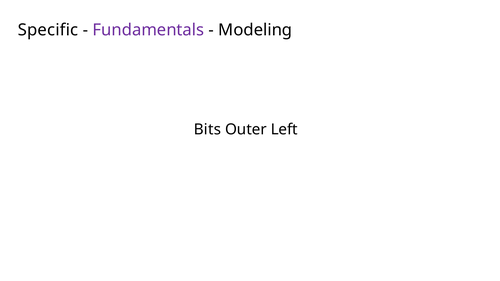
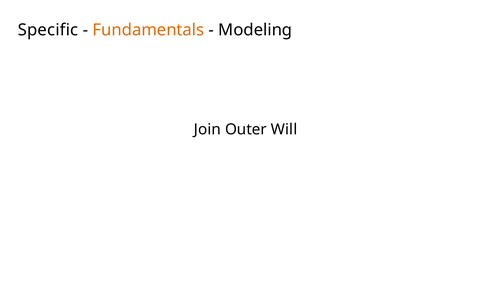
Fundamentals colour: purple -> orange
Bits: Bits -> Join
Left: Left -> Will
